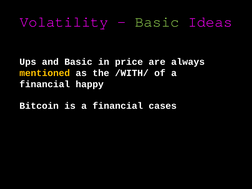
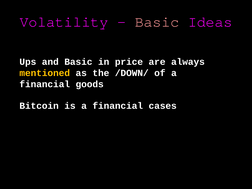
Basic at (157, 22) colour: light green -> pink
/WITH/: /WITH/ -> /DOWN/
happy: happy -> goods
